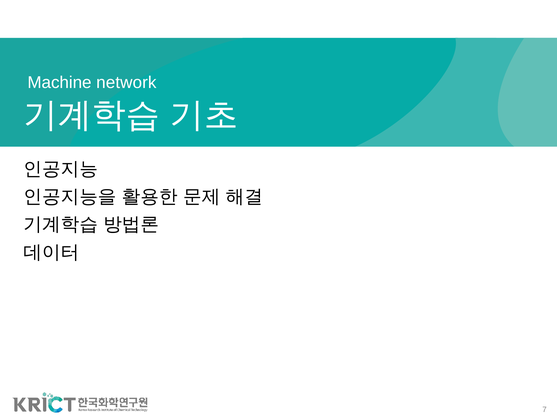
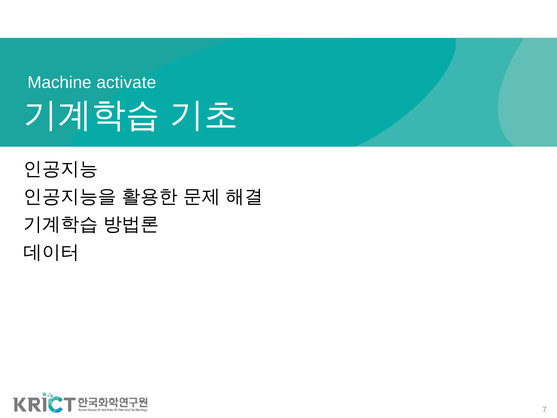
network: network -> activate
